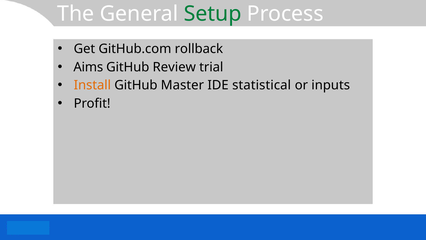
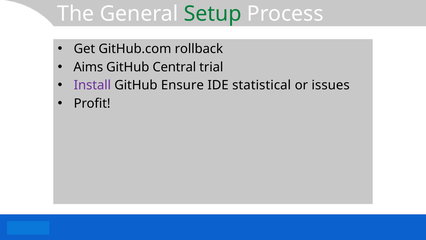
Review: Review -> Central
Install colour: orange -> purple
Master: Master -> Ensure
inputs: inputs -> issues
